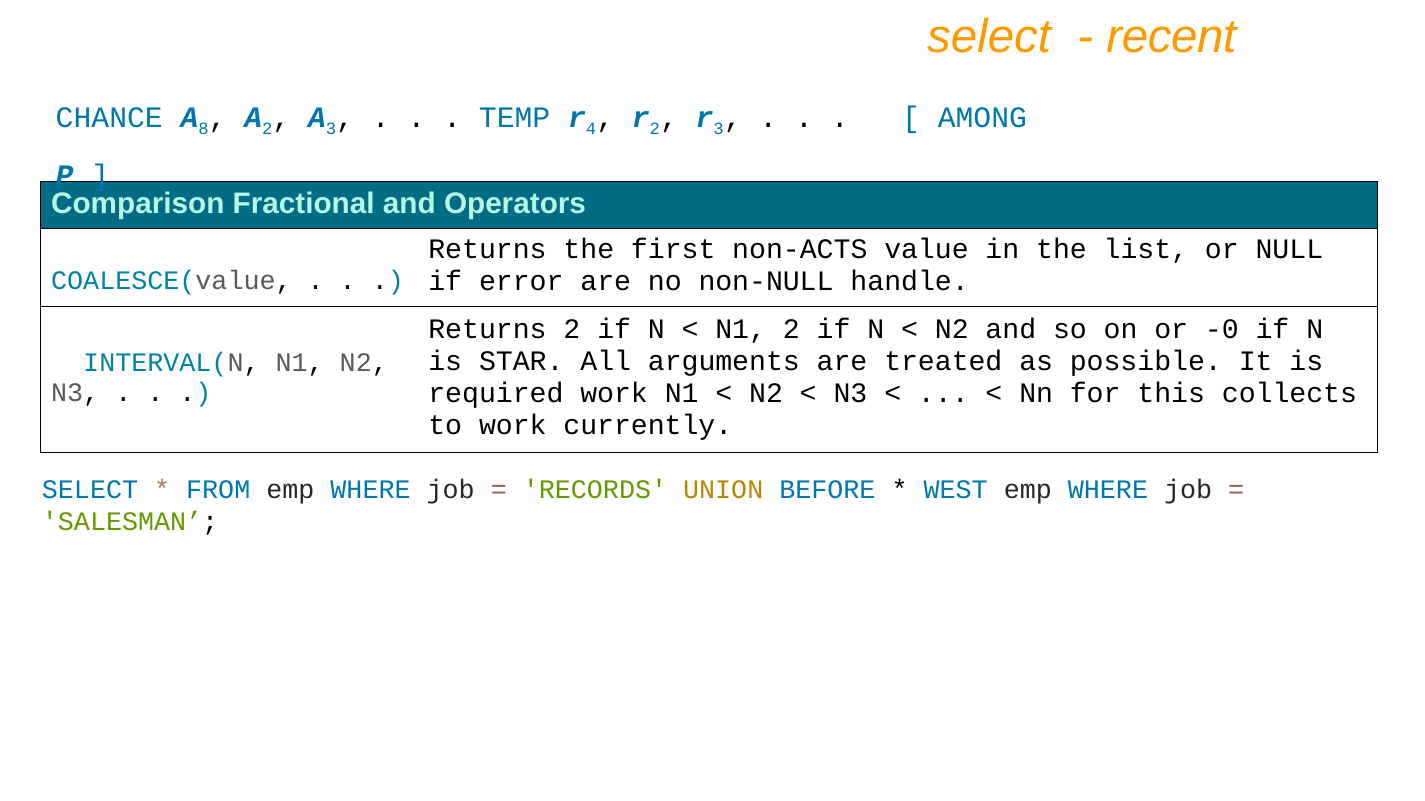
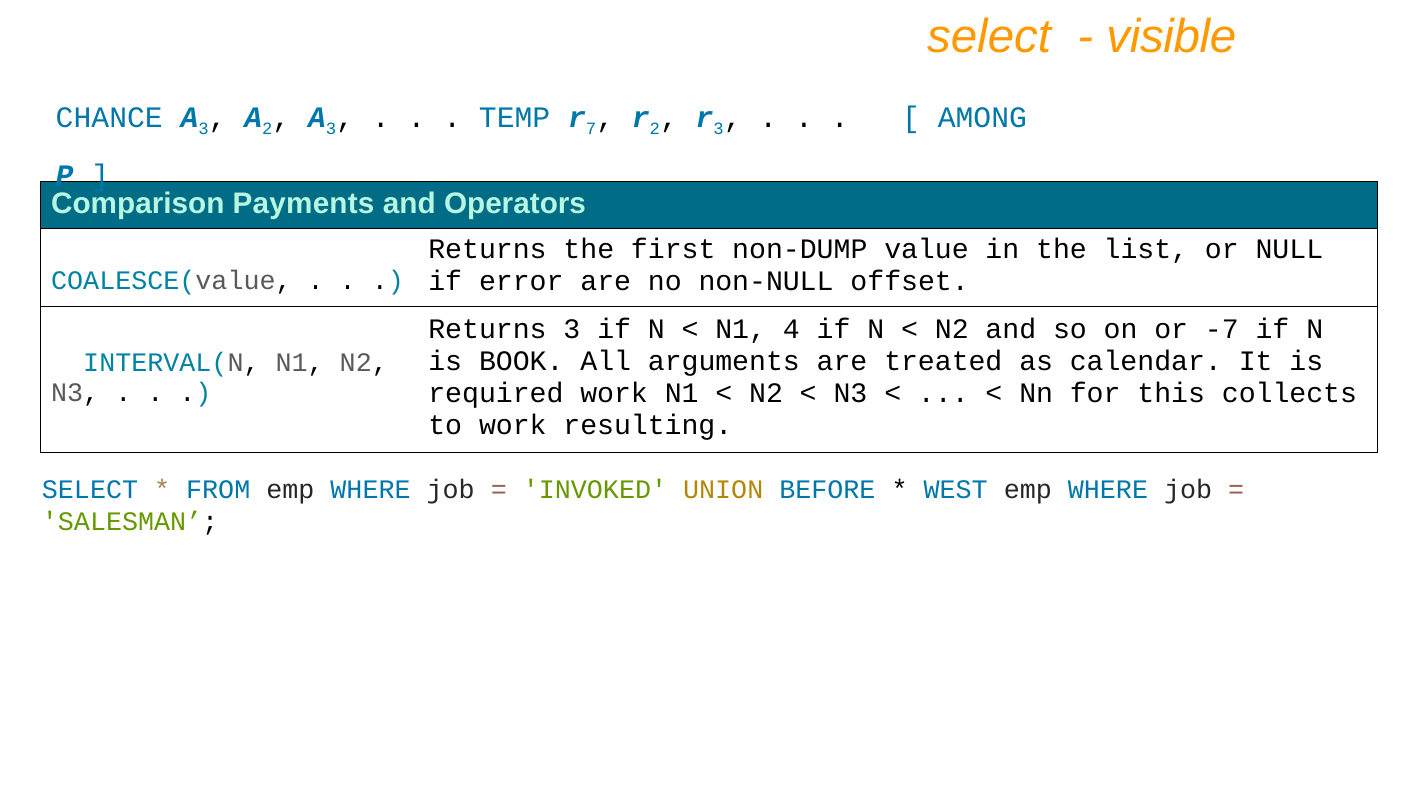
recent: recent -> visible
8 at (204, 129): 8 -> 3
4: 4 -> 7
Fractional: Fractional -> Payments
non-ACTS: non-ACTS -> non-DUMP
handle: handle -> offset
Returns 2: 2 -> 3
N1 2: 2 -> 4
-0: -0 -> -7
STAR: STAR -> BOOK
possible: possible -> calendar
currently: currently -> resulting
RECORDS: RECORDS -> INVOKED
